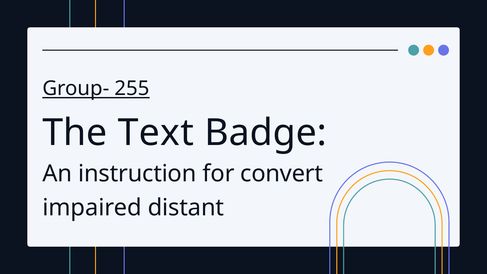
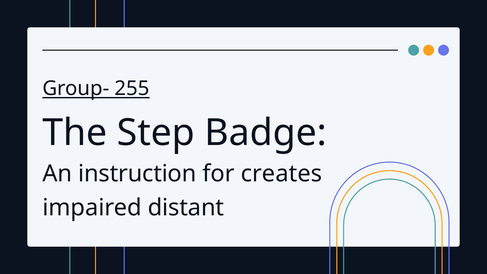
Text: Text -> Step
convert: convert -> creates
